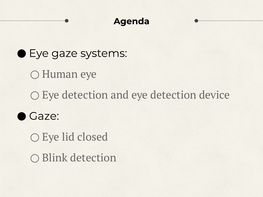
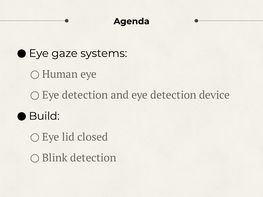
Gaze at (44, 116): Gaze -> Build
